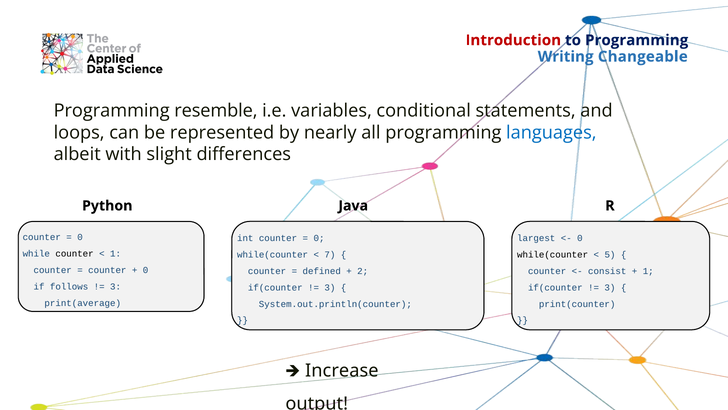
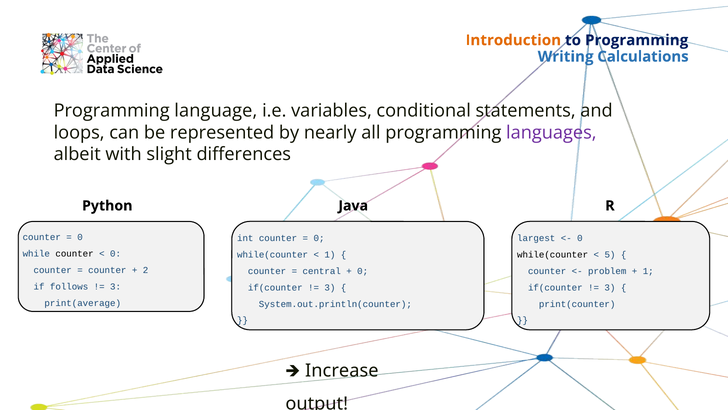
Introduction colour: red -> orange
Changeable: Changeable -> Calculations
resemble: resemble -> language
languages colour: blue -> purple
1 at (116, 254): 1 -> 0
7 at (330, 254): 7 -> 1
0 at (146, 270): 0 -> 2
defined: defined -> central
2 at (363, 271): 2 -> 0
consist: consist -> problem
